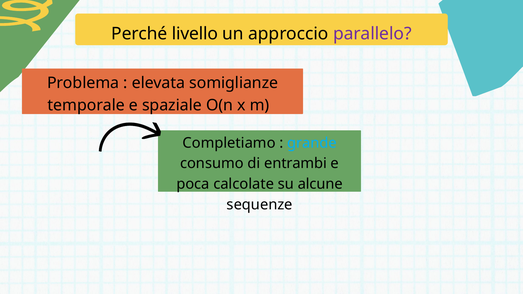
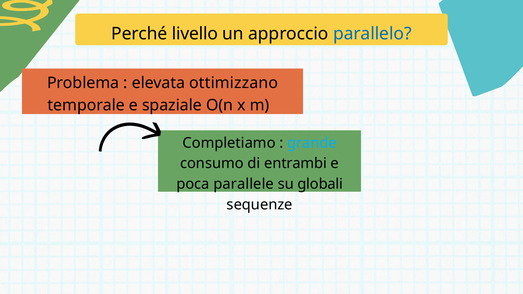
parallelo colour: purple -> blue
somiglianze: somiglianze -> ottimizzano
calcolate: calcolate -> parallele
alcune: alcune -> globali
